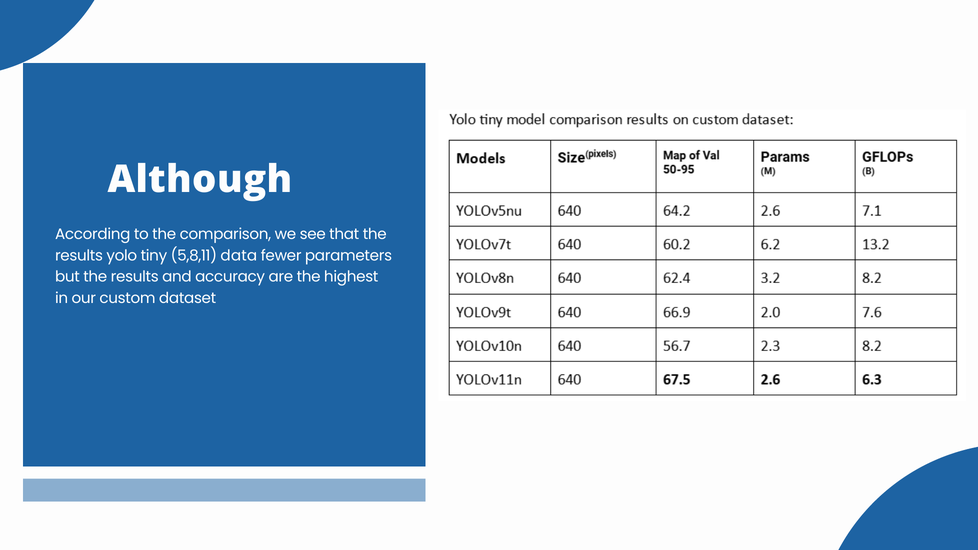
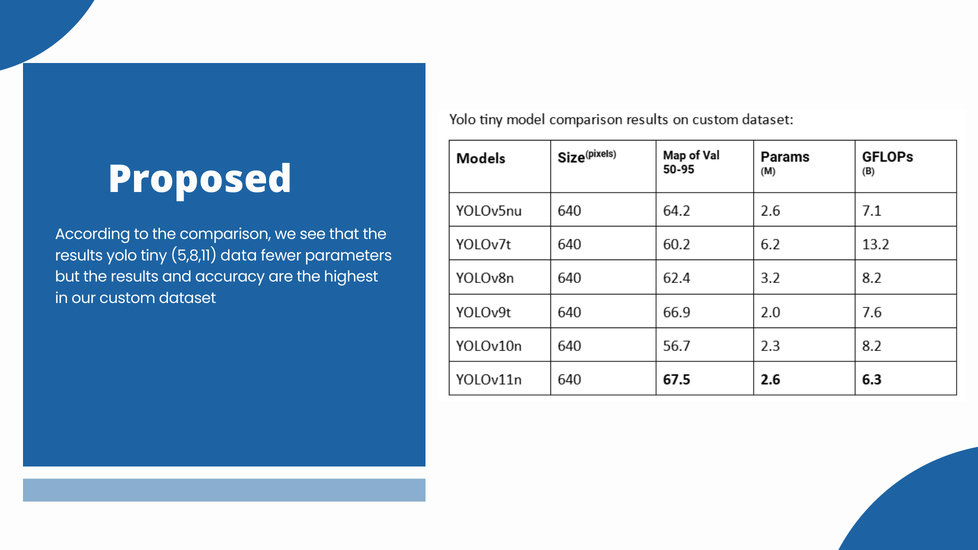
Although: Although -> Proposed
